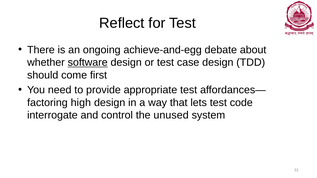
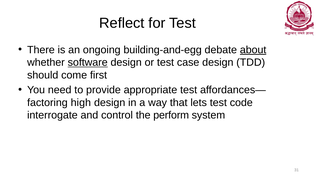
achieve-and-egg: achieve-and-egg -> building-and-egg
about underline: none -> present
unused: unused -> perform
